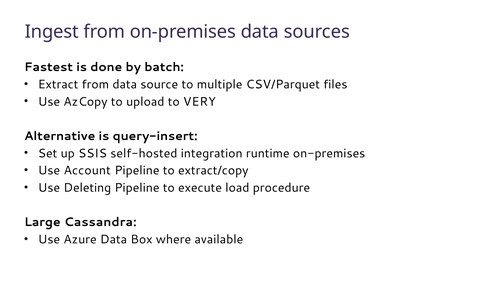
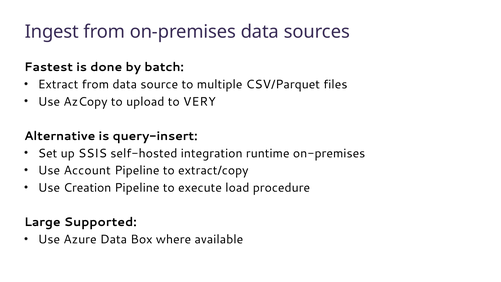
Deleting: Deleting -> Creation
Cassandra: Cassandra -> Supported
